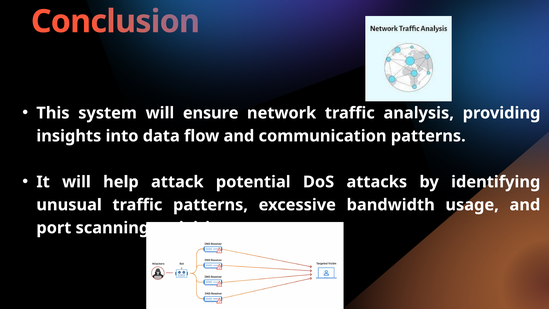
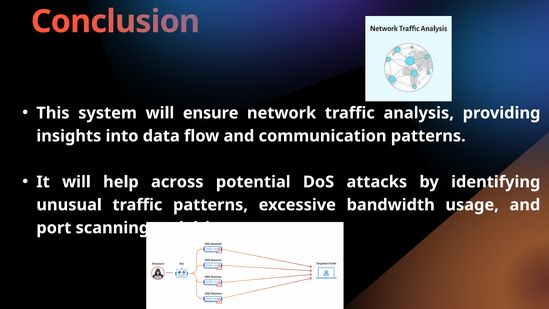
attack: attack -> across
